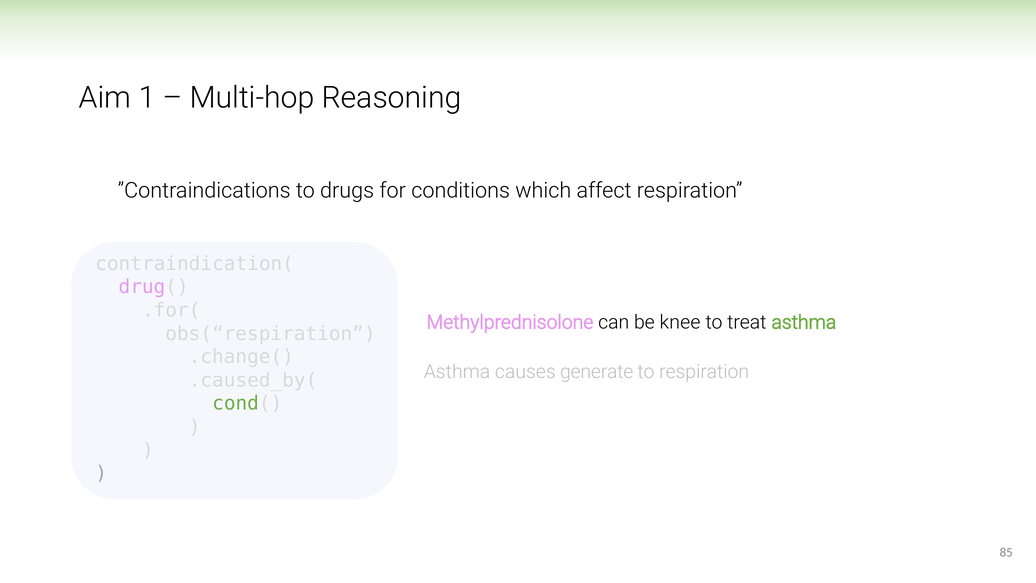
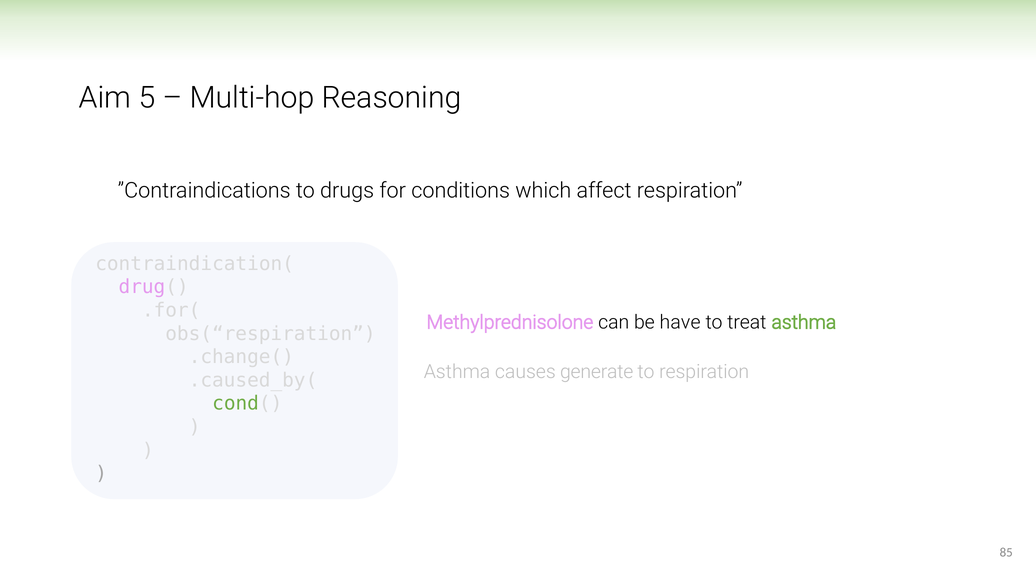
1: 1 -> 5
knee: knee -> have
